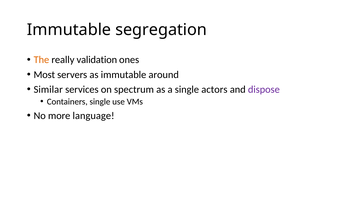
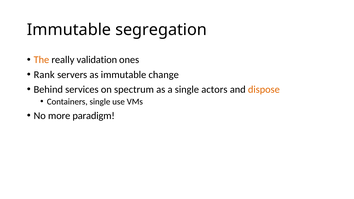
Most: Most -> Rank
around: around -> change
Similar: Similar -> Behind
dispose colour: purple -> orange
language: language -> paradigm
